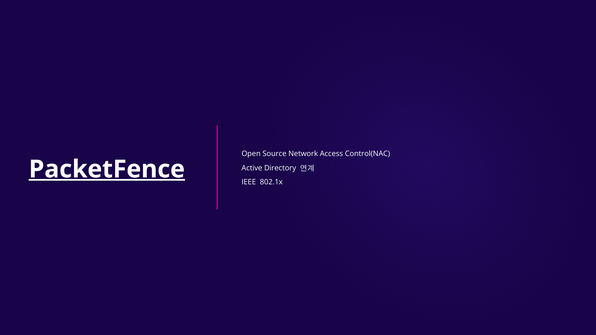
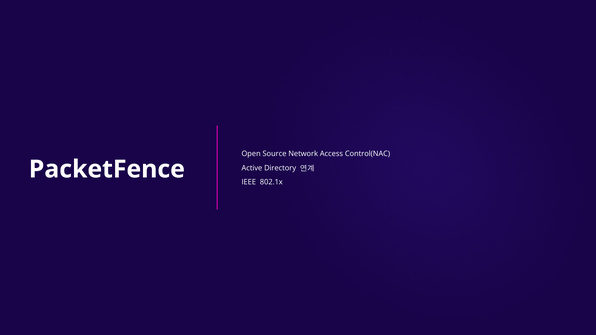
PacketFence underline: present -> none
